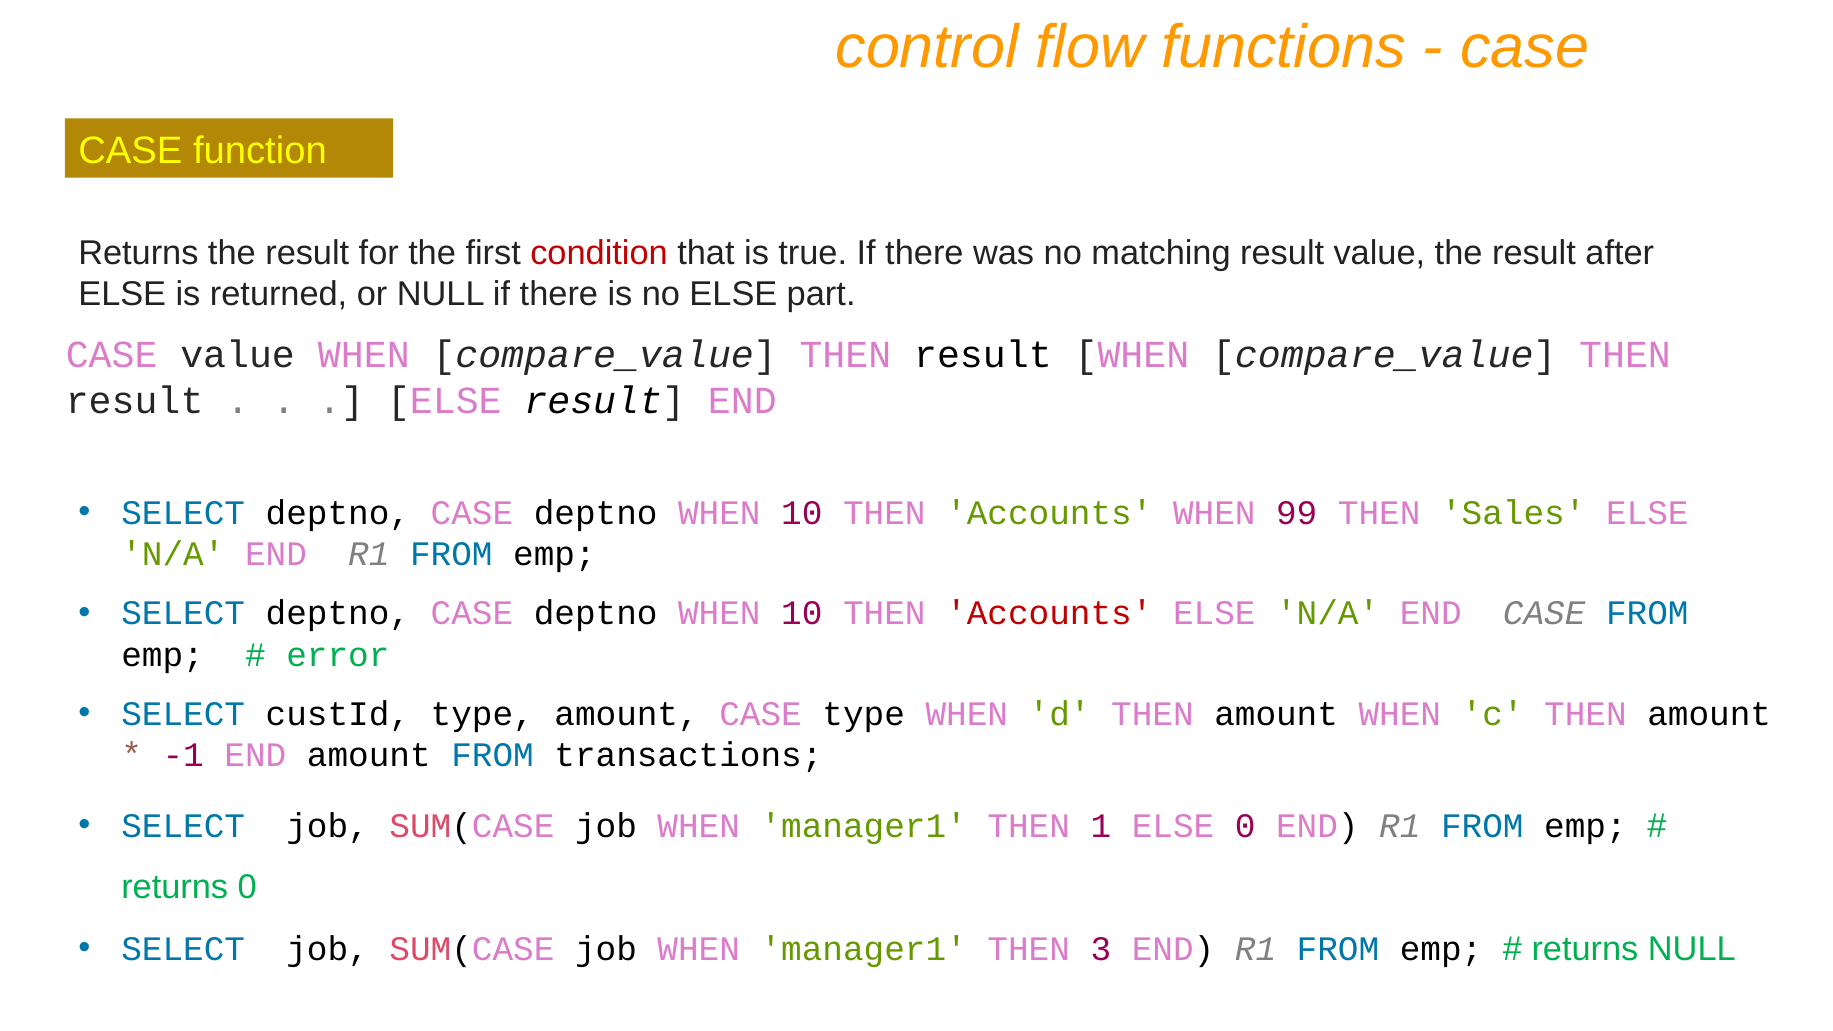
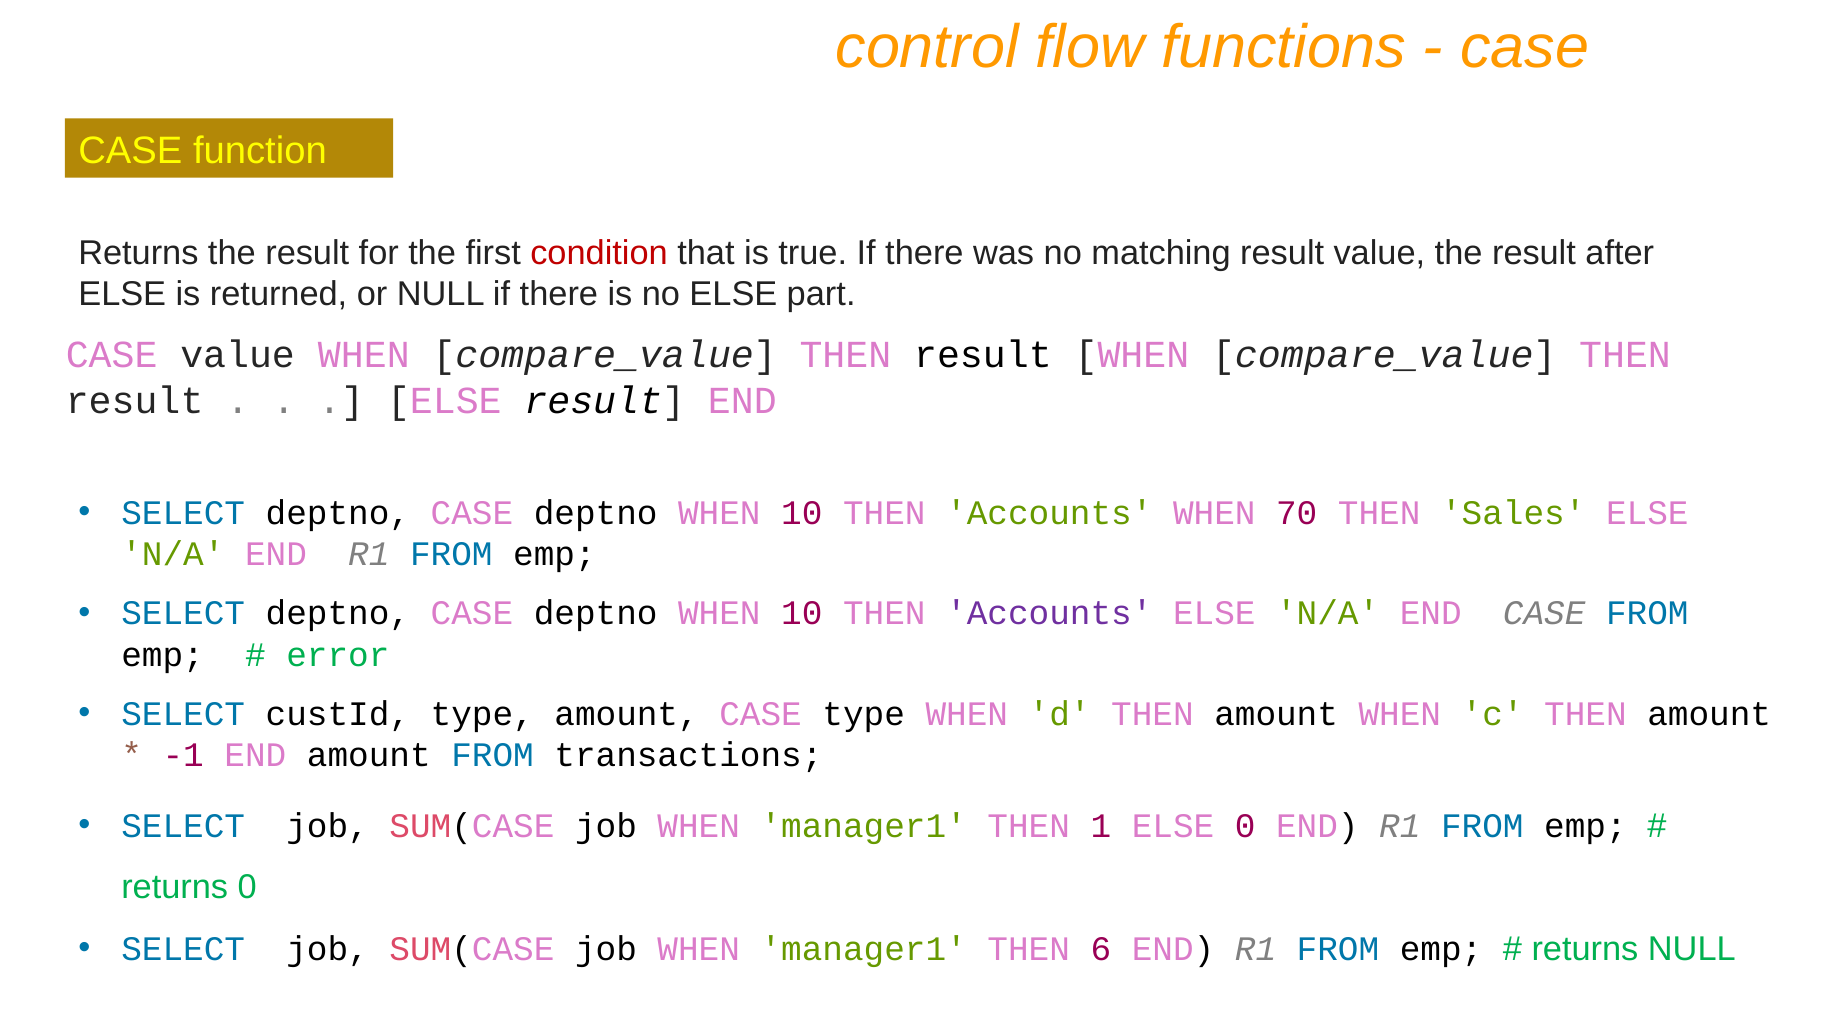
99: 99 -> 70
Accounts at (1049, 614) colour: red -> purple
3: 3 -> 6
